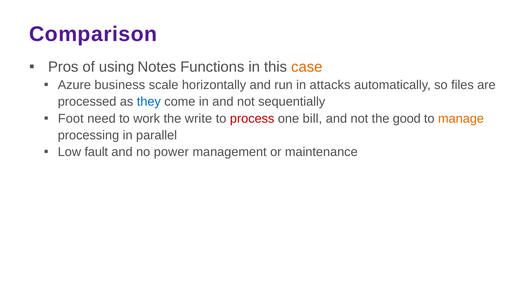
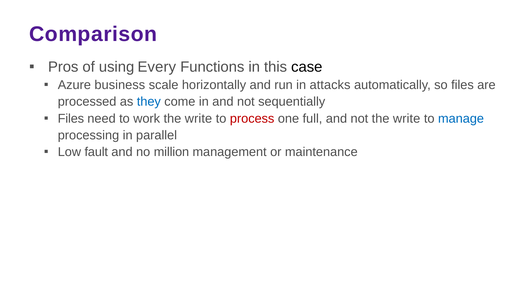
Notes: Notes -> Every
case colour: orange -> black
Foot at (71, 118): Foot -> Files
bill: bill -> full
not the good: good -> write
manage colour: orange -> blue
power: power -> million
